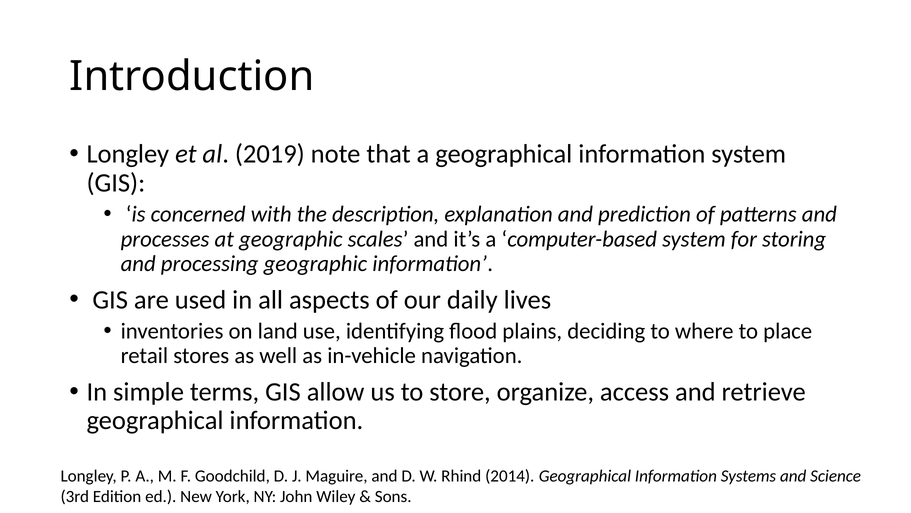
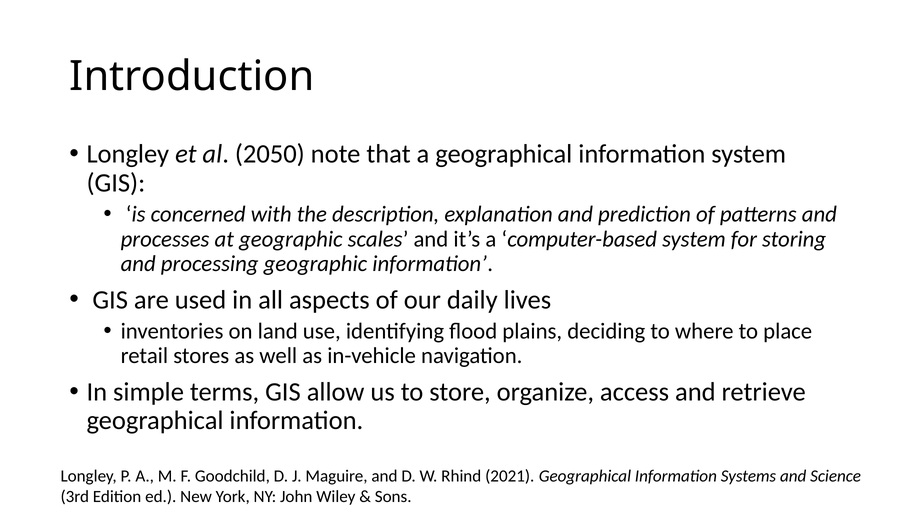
2019: 2019 -> 2050
2014: 2014 -> 2021
